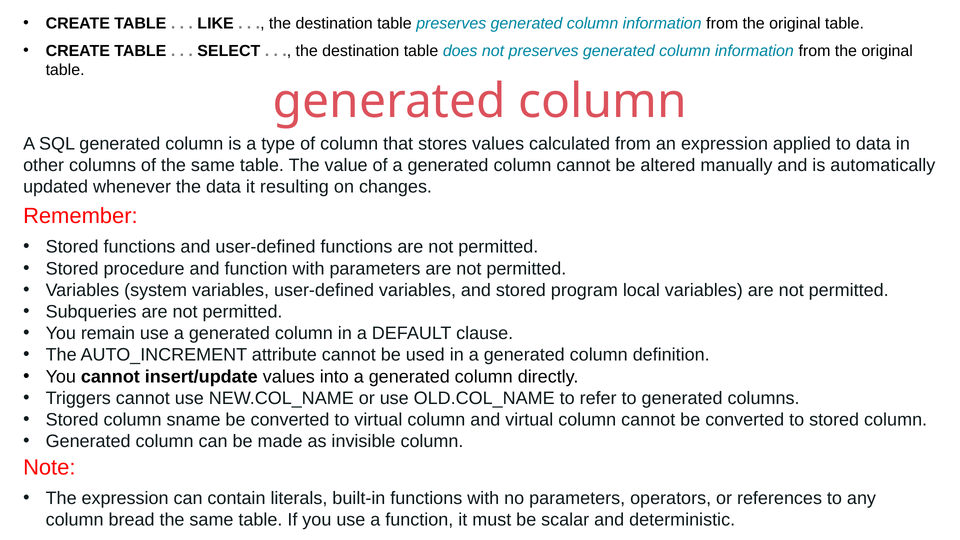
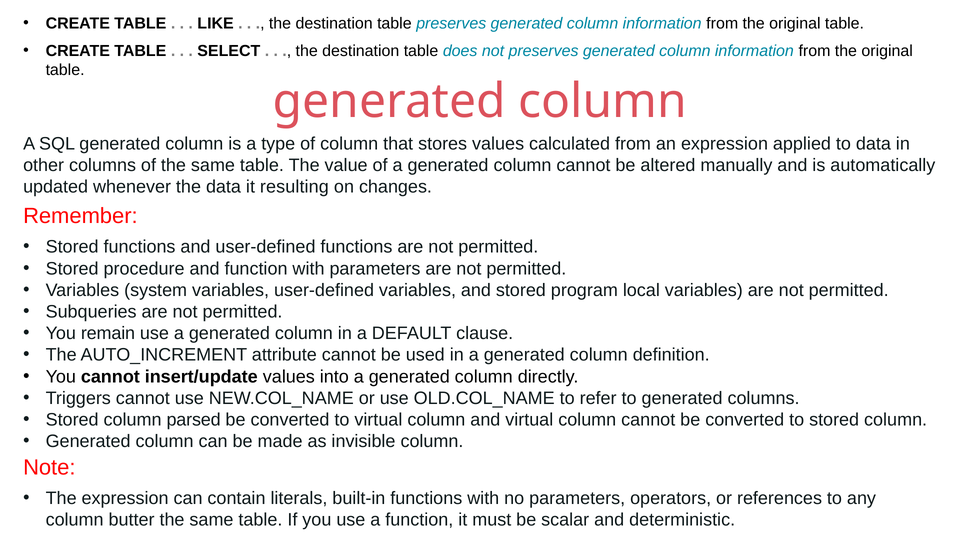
sname: sname -> parsed
bread: bread -> butter
